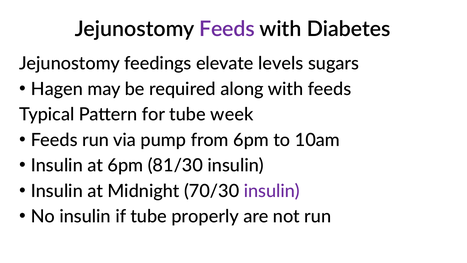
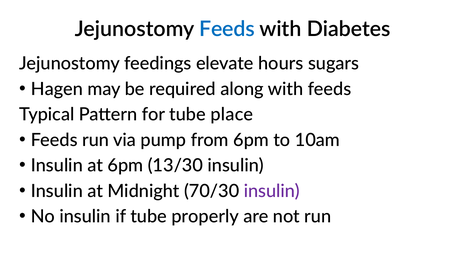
Feeds at (227, 29) colour: purple -> blue
levels: levels -> hours
week: week -> place
81/30: 81/30 -> 13/30
